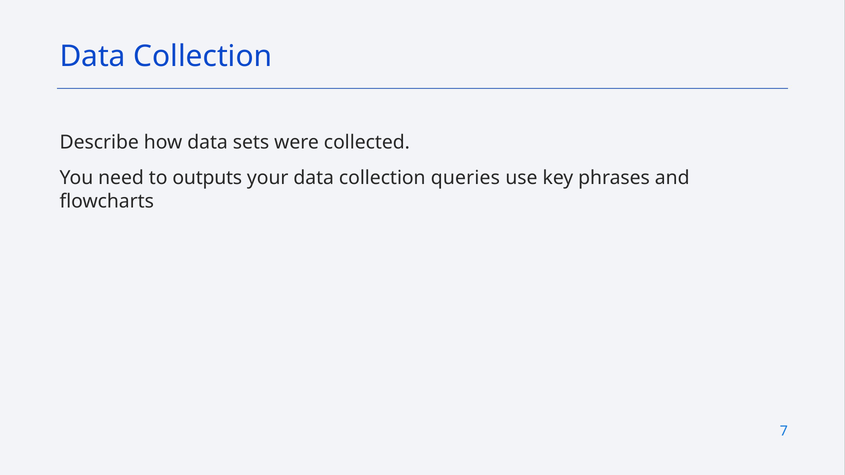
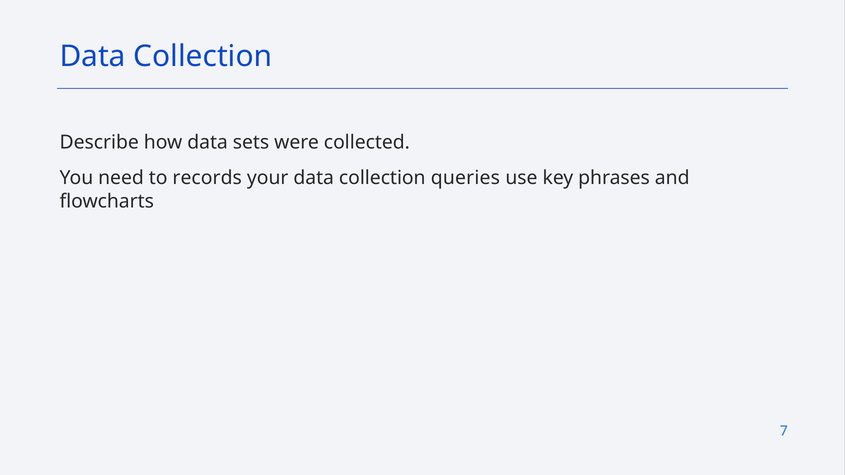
outputs: outputs -> records
